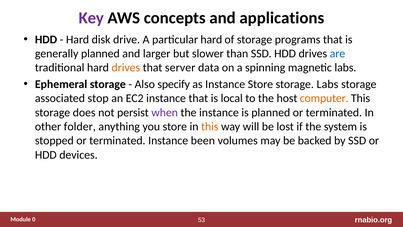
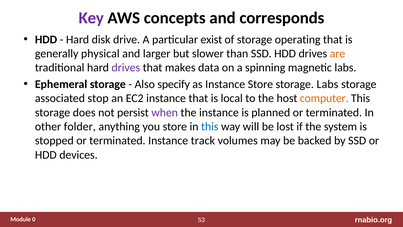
applications: applications -> corresponds
particular hard: hard -> exist
programs: programs -> operating
generally planned: planned -> physical
are colour: blue -> orange
drives at (126, 68) colour: orange -> purple
server: server -> makes
this at (210, 126) colour: orange -> blue
been: been -> track
